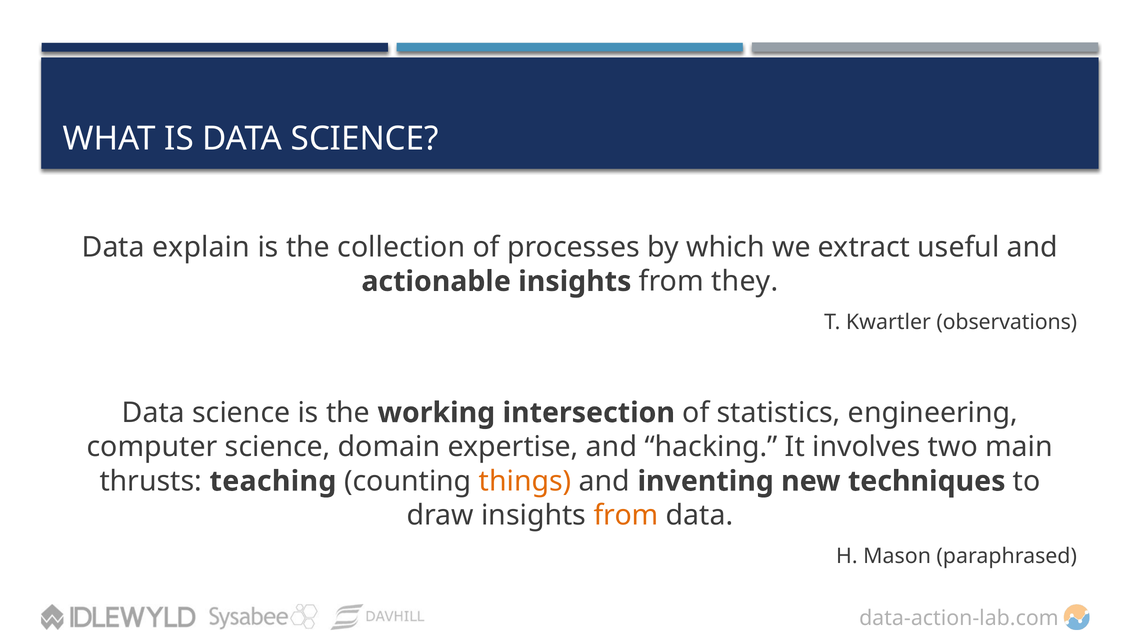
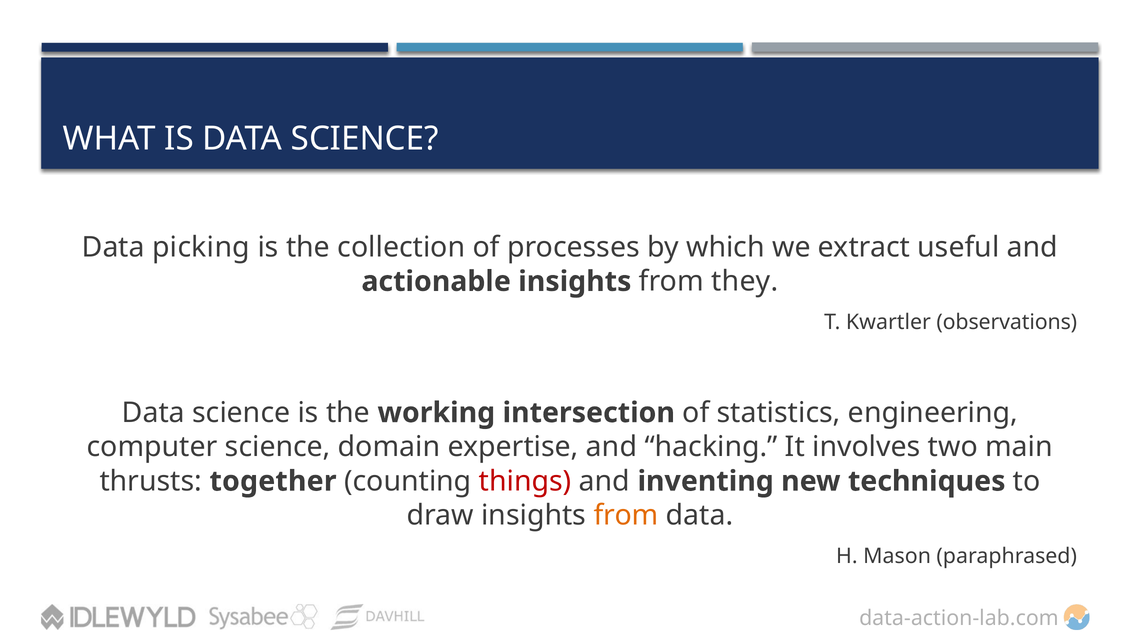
explain: explain -> picking
teaching: teaching -> together
things colour: orange -> red
